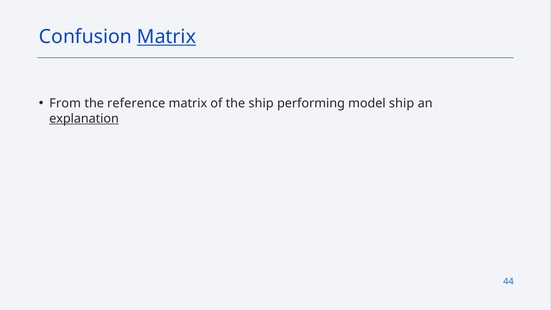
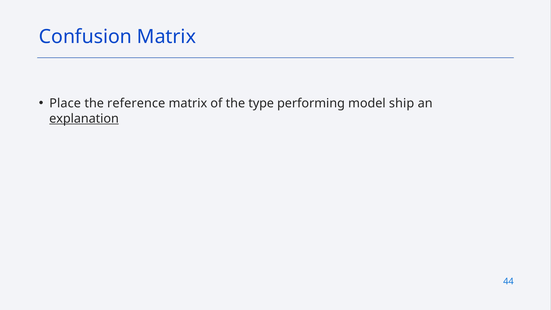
Matrix at (166, 37) underline: present -> none
From: From -> Place
the ship: ship -> type
